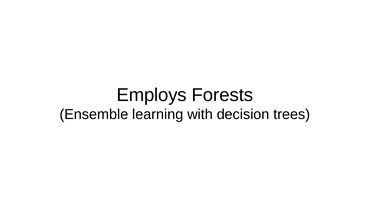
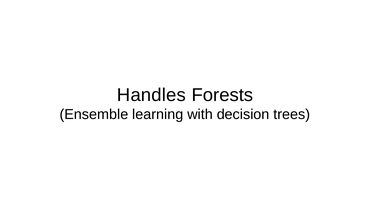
Employs: Employs -> Handles
